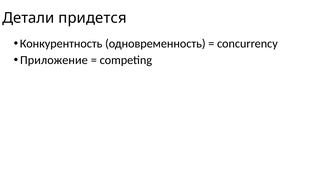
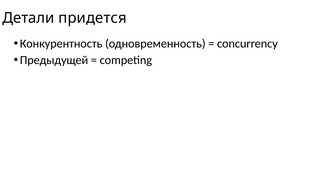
Приложение: Приложение -> Предыдущей
